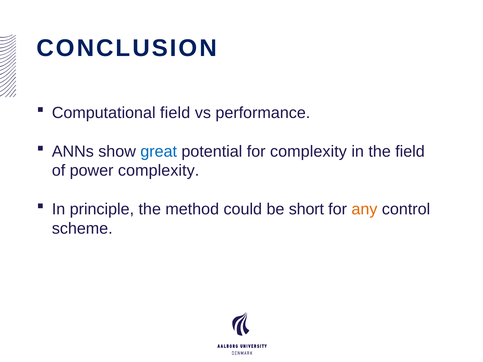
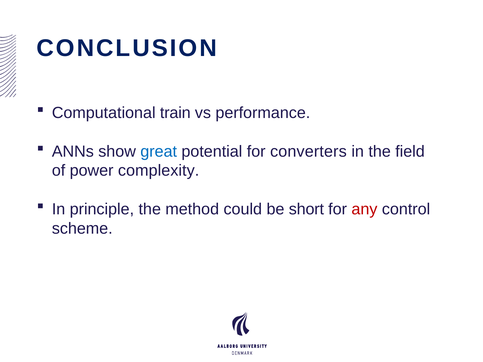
Computational field: field -> train
for complexity: complexity -> converters
any colour: orange -> red
